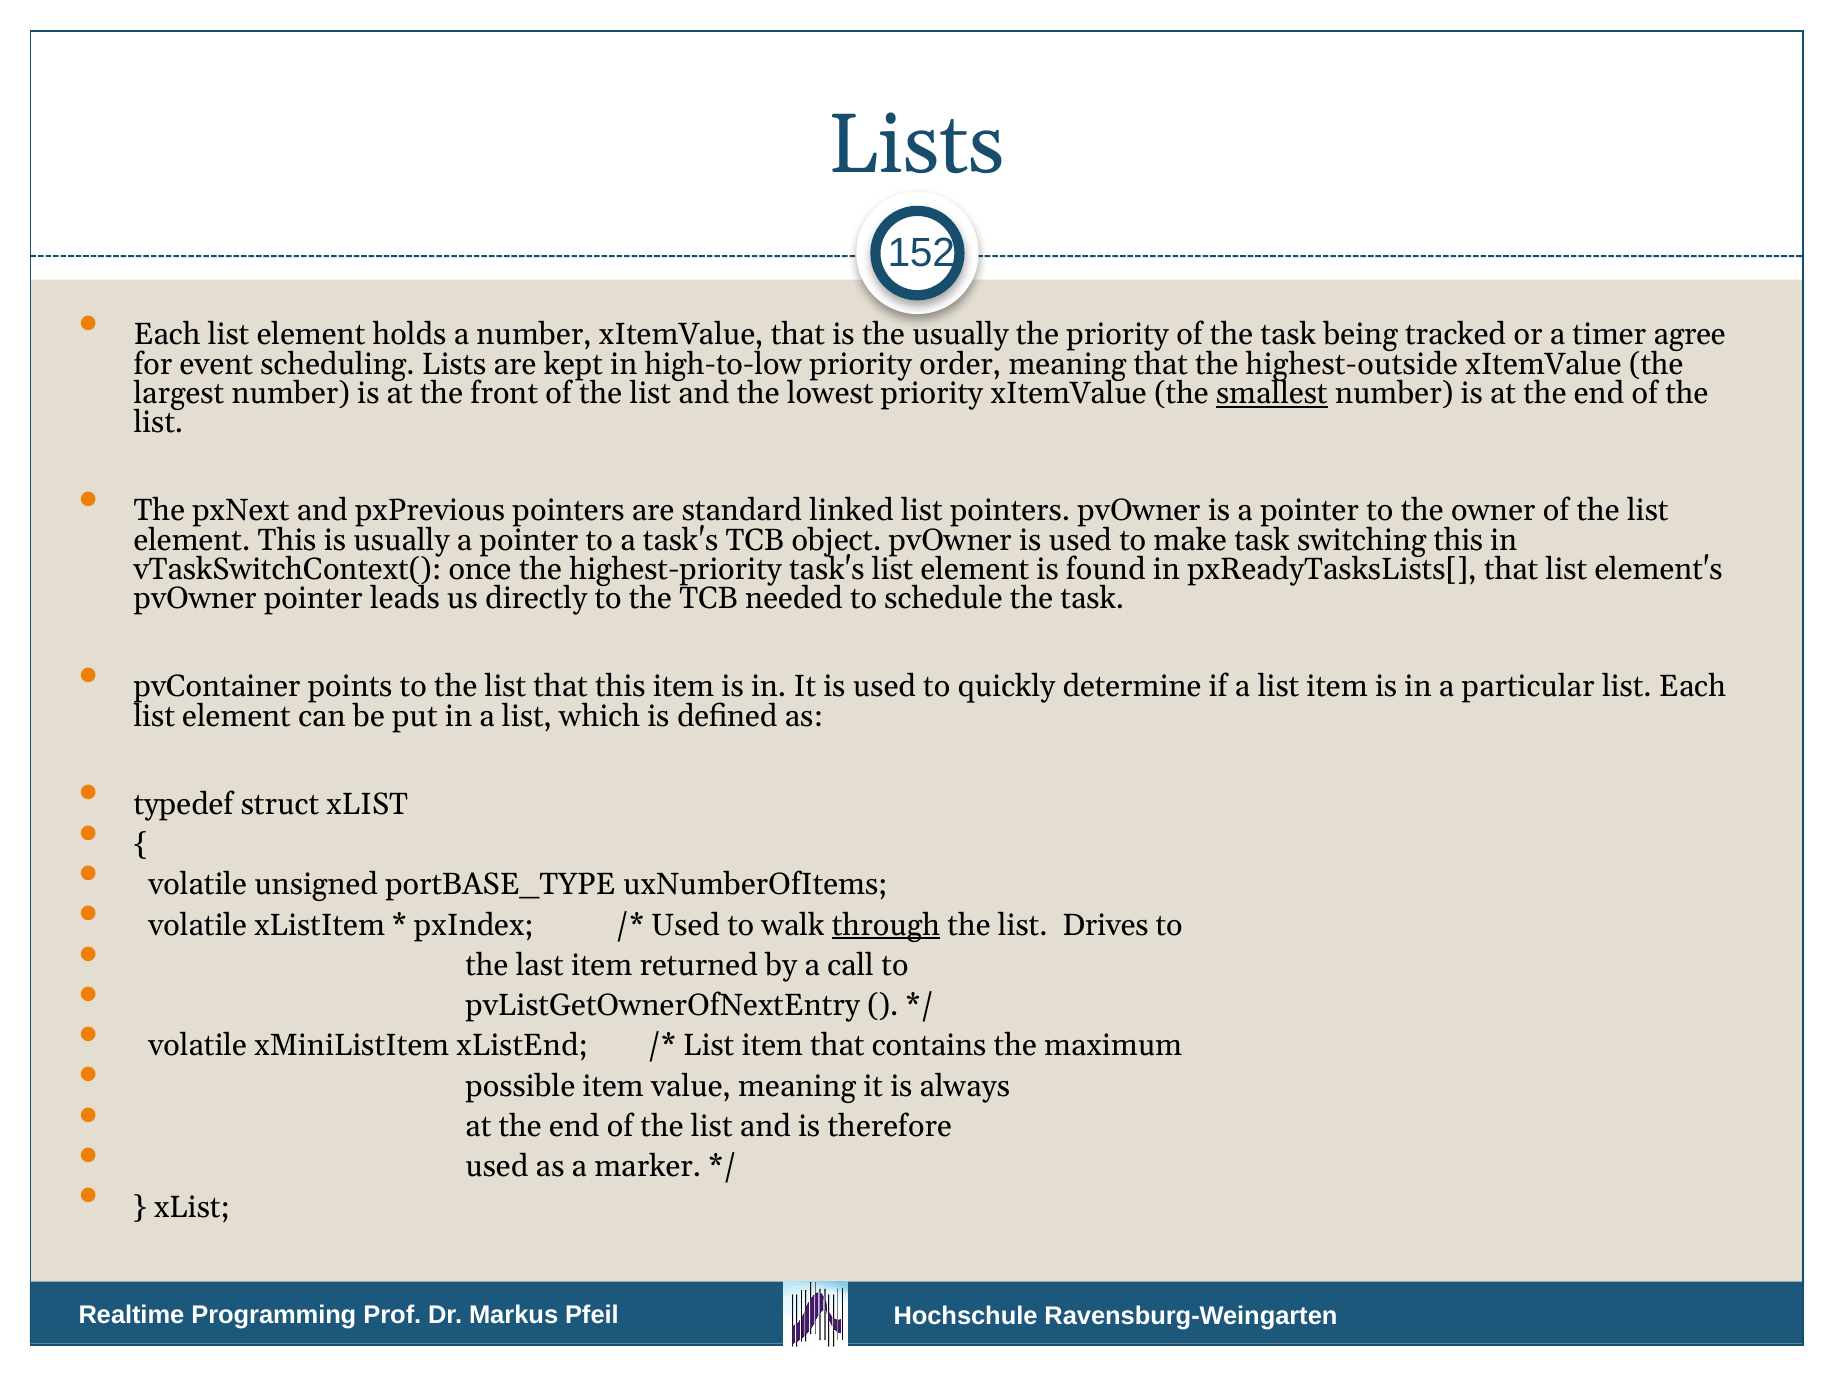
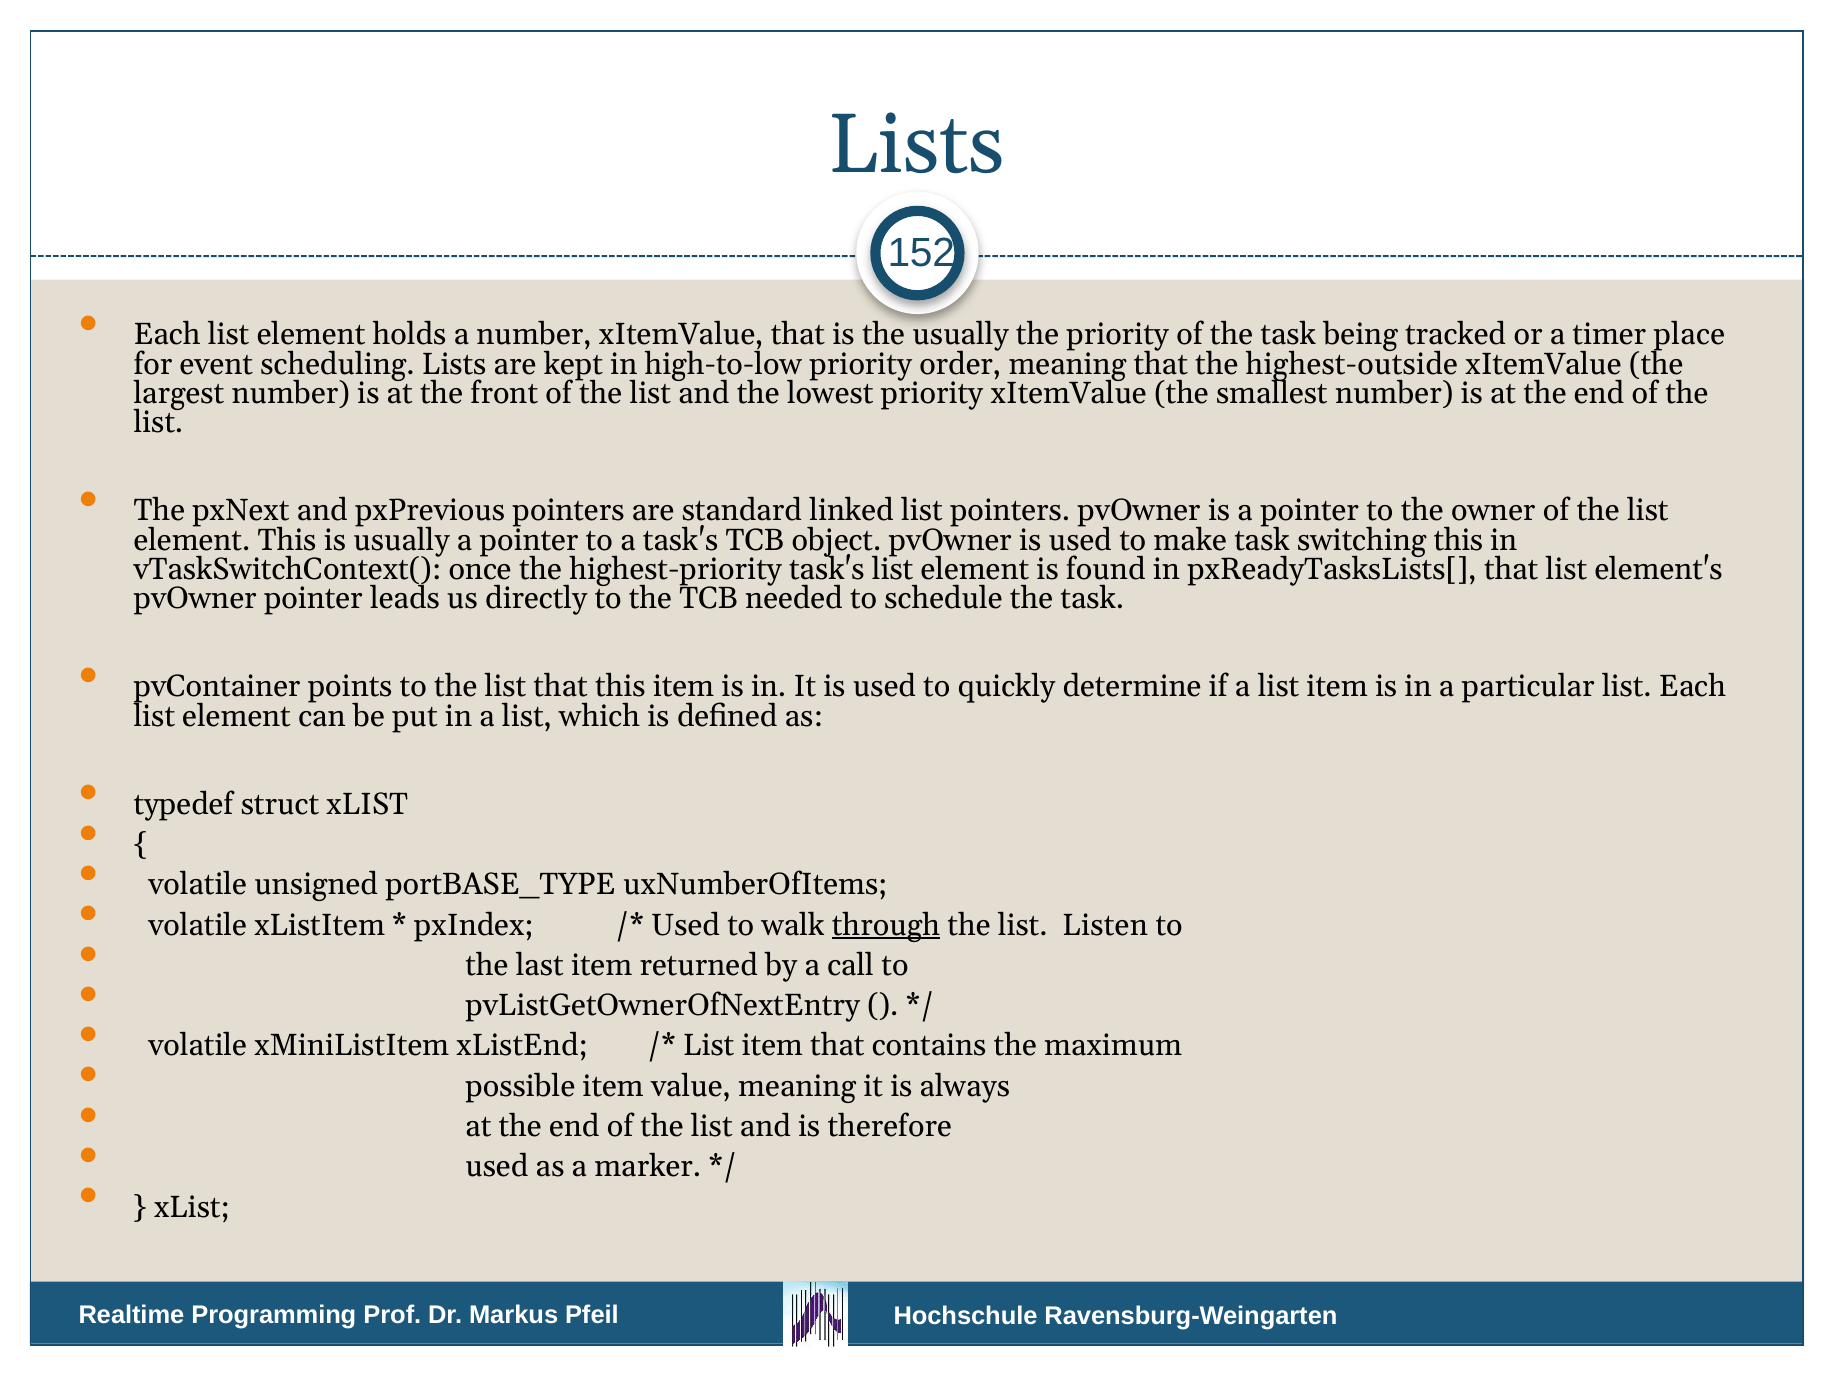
agree: agree -> place
smallest underline: present -> none
Drives: Drives -> Listen
